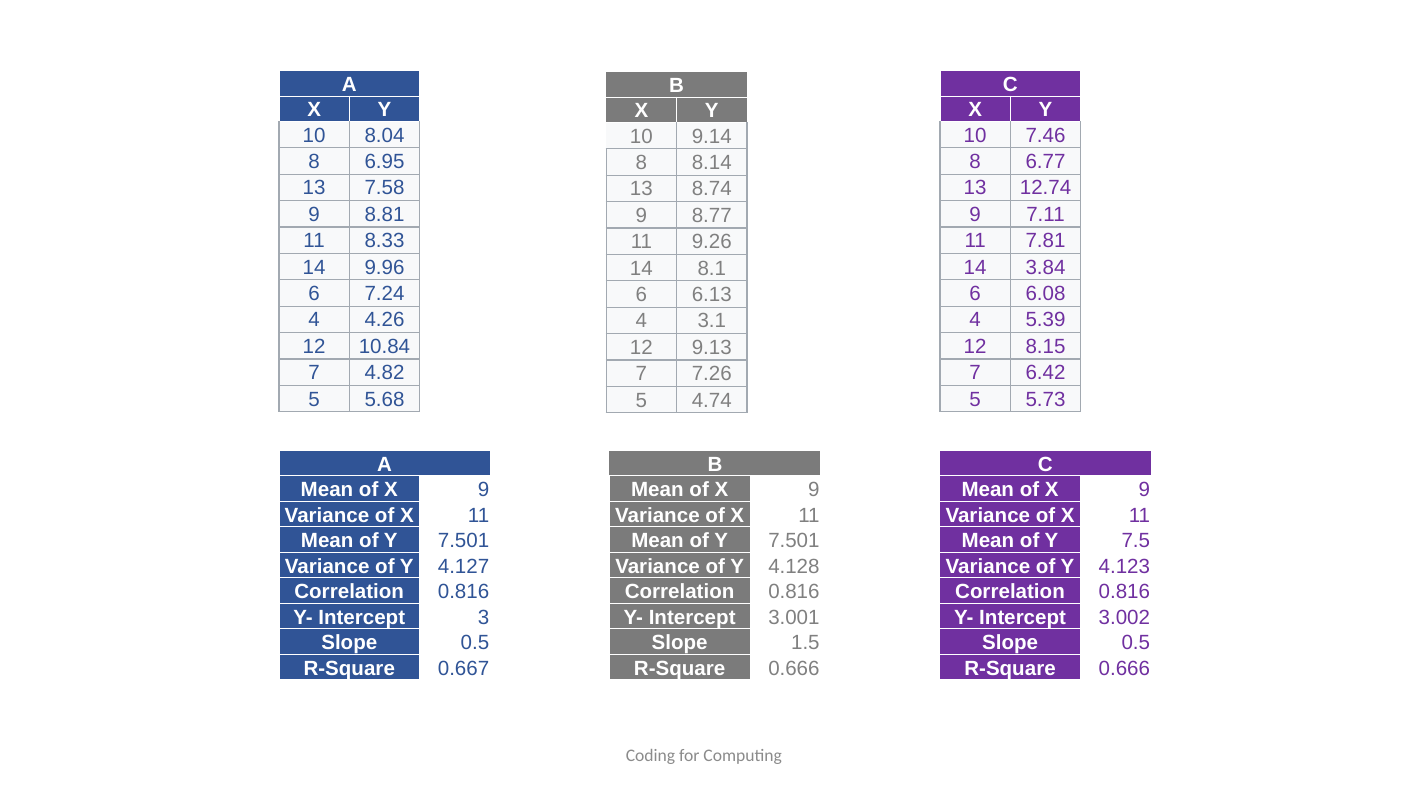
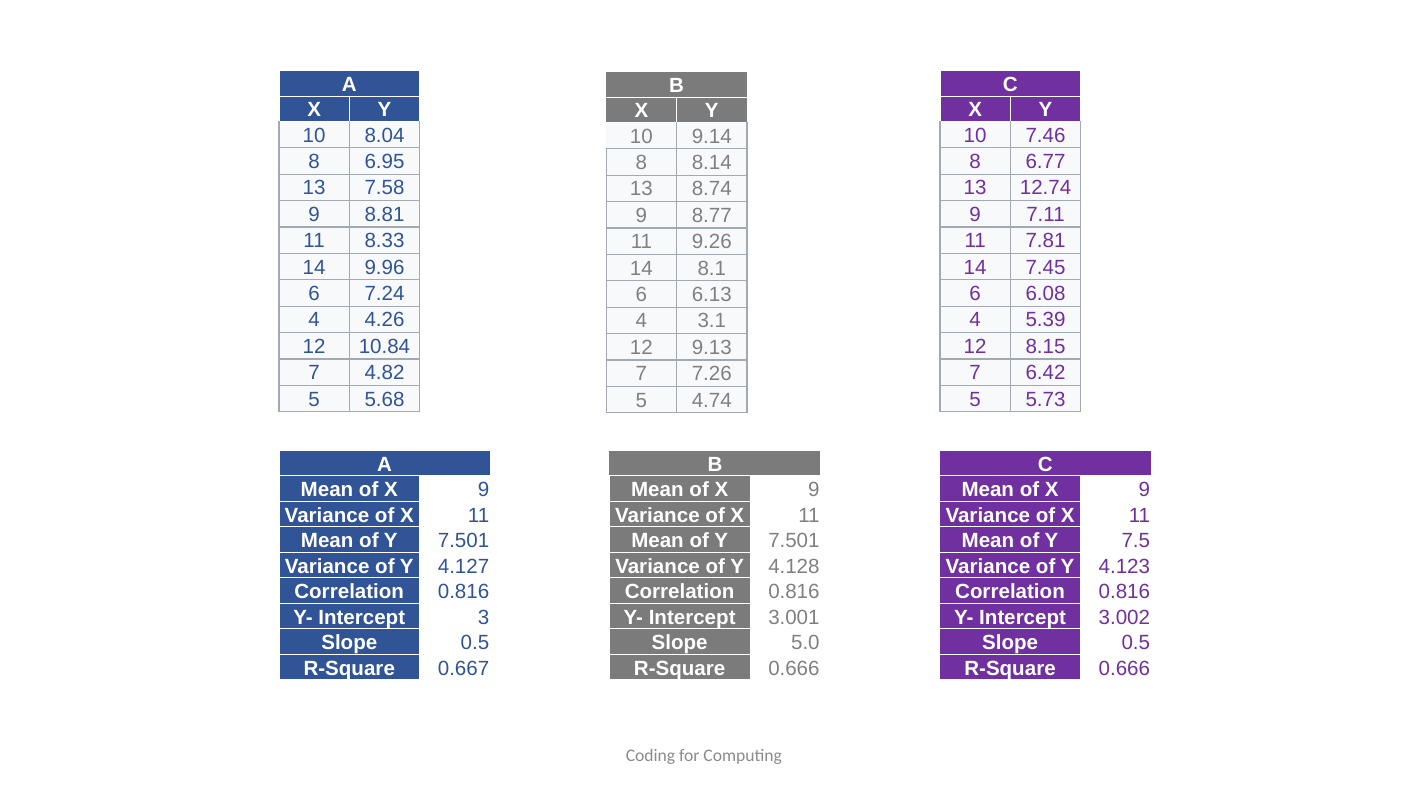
3.84: 3.84 -> 7.45
1.5: 1.5 -> 5.0
